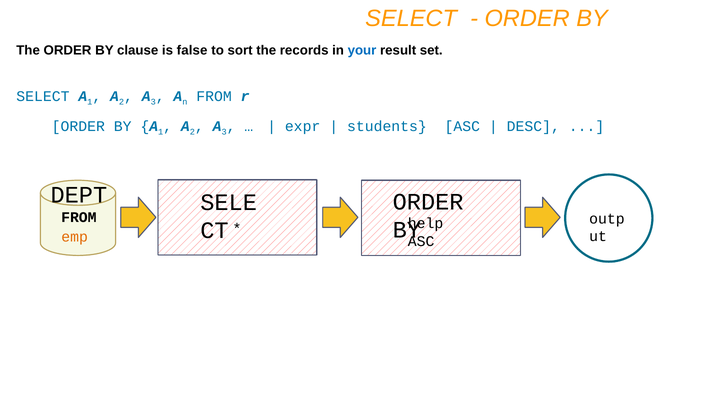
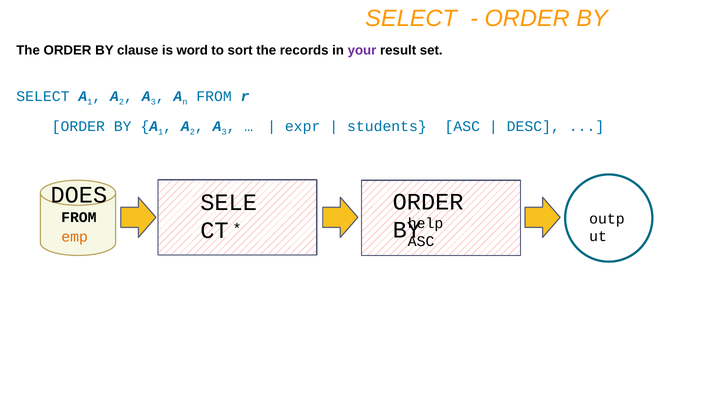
false: false -> word
your colour: blue -> purple
DEPT: DEPT -> DOES
